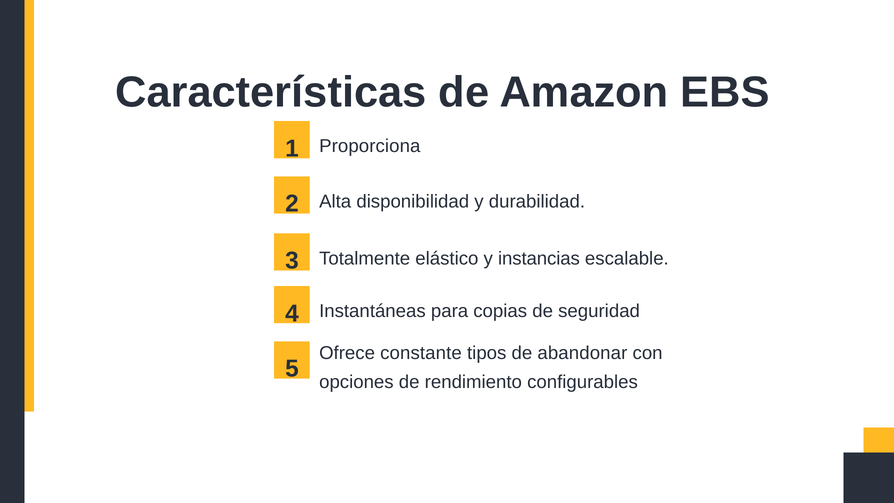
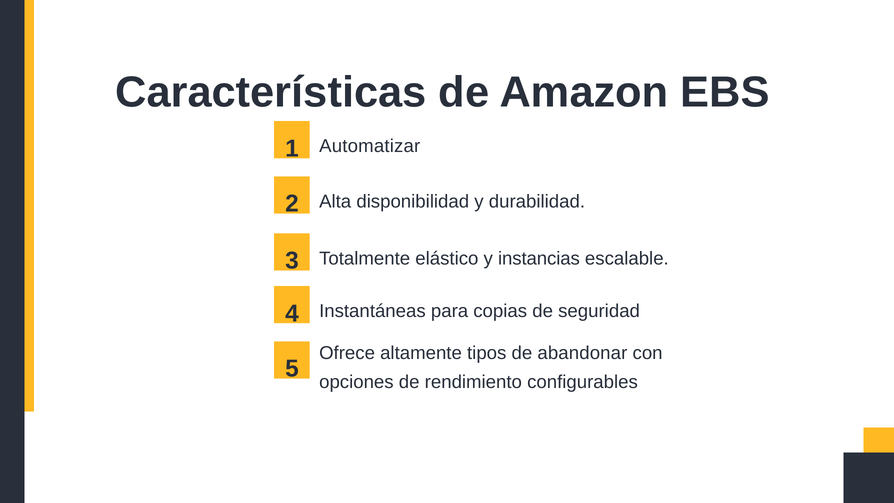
Proporciona: Proporciona -> Automatizar
constante: constante -> altamente
